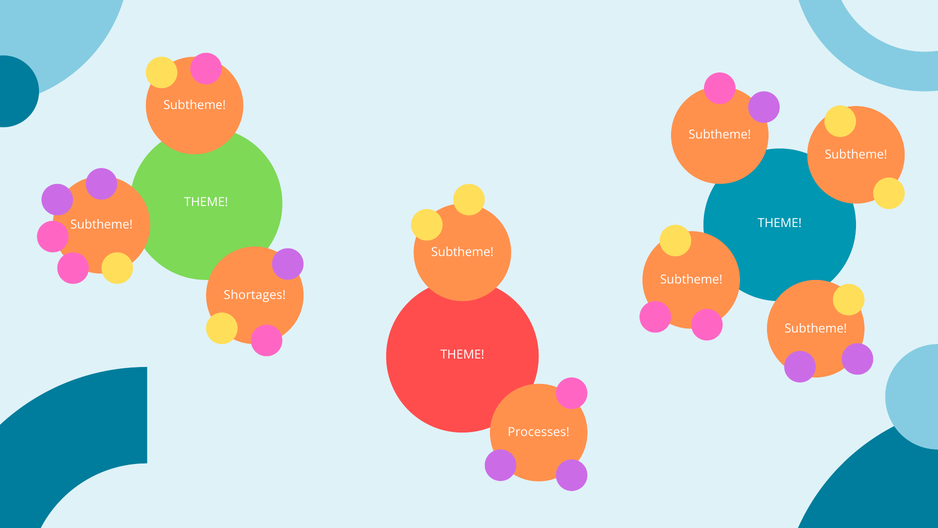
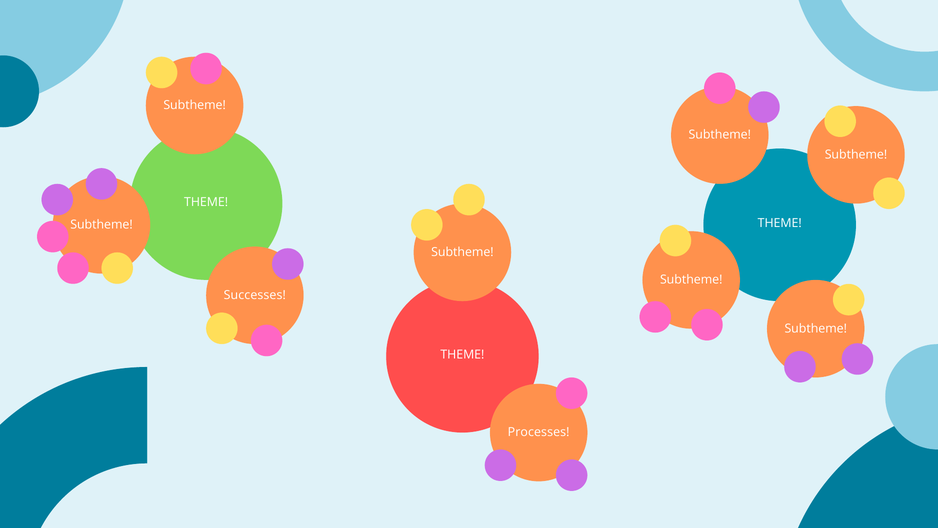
Shortages: Shortages -> Successes
